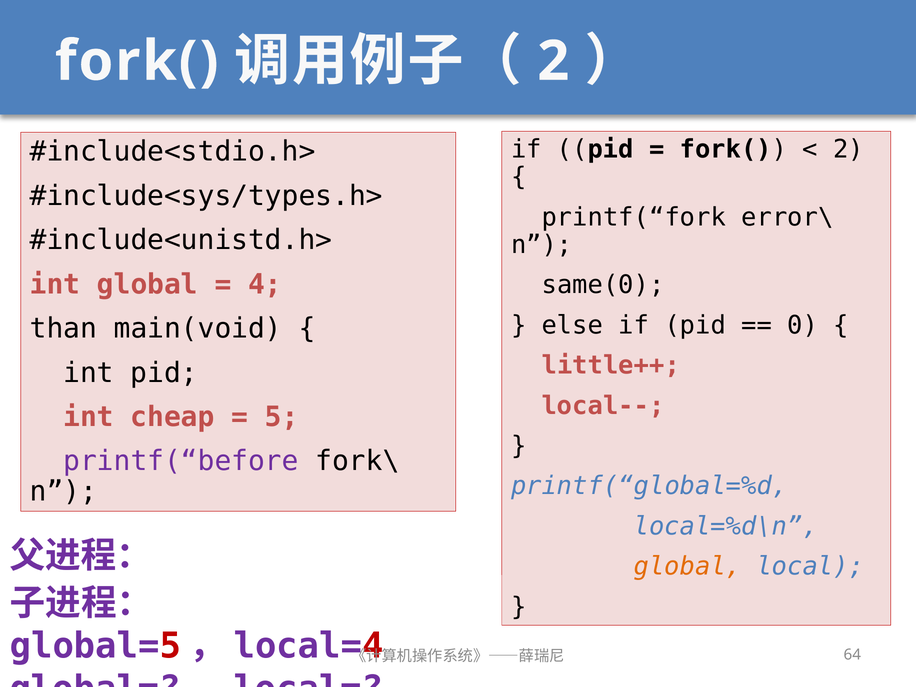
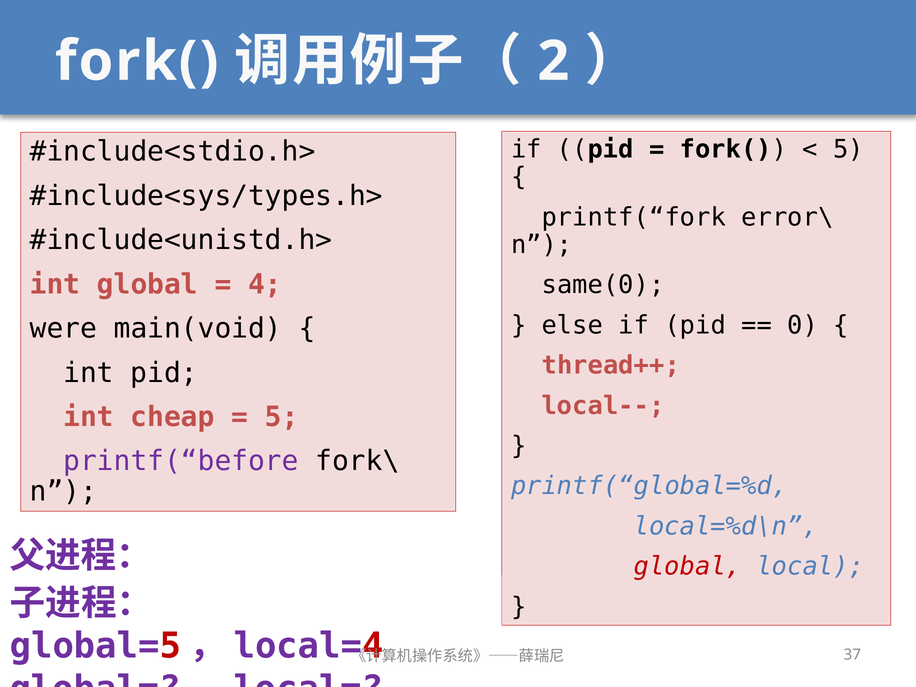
2 at (848, 150): 2 -> 5
than: than -> were
little++: little++ -> thread++
global at (687, 566) colour: orange -> red
64: 64 -> 37
